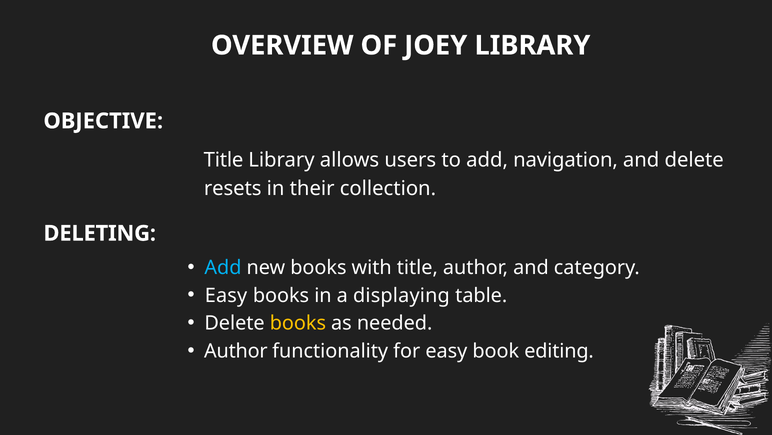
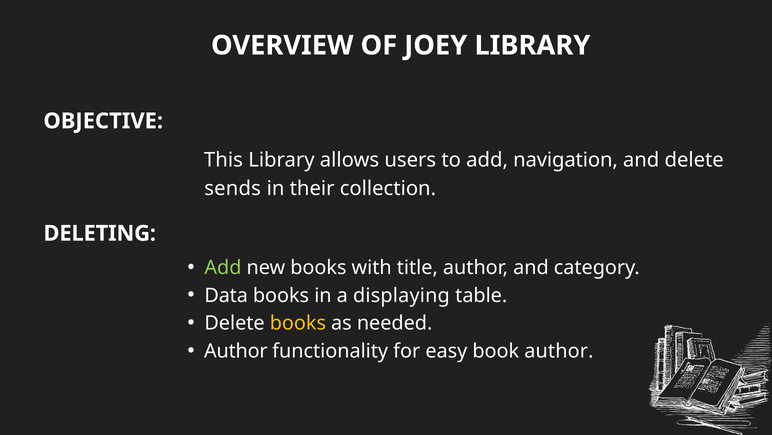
Title at (224, 160): Title -> This
resets: resets -> sends
Add at (223, 267) colour: light blue -> light green
Easy at (226, 295): Easy -> Data
book editing: editing -> author
